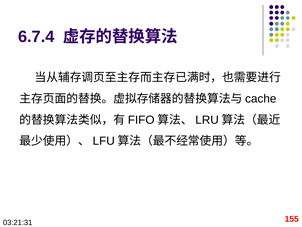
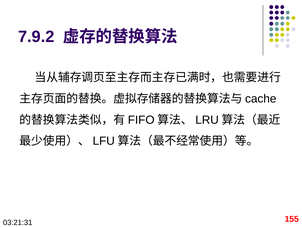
6.7.4: 6.7.4 -> 7.9.2
